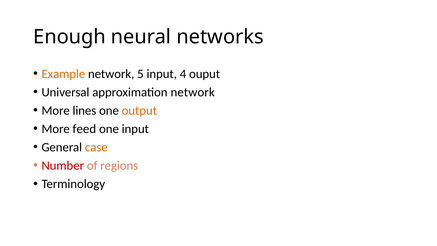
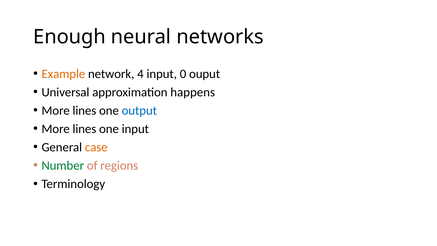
5: 5 -> 4
4: 4 -> 0
approximation network: network -> happens
output colour: orange -> blue
feed at (84, 129): feed -> lines
Number colour: red -> green
